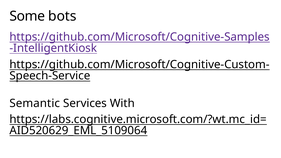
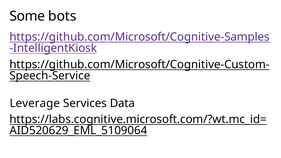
Semantic: Semantic -> Leverage
With: With -> Data
